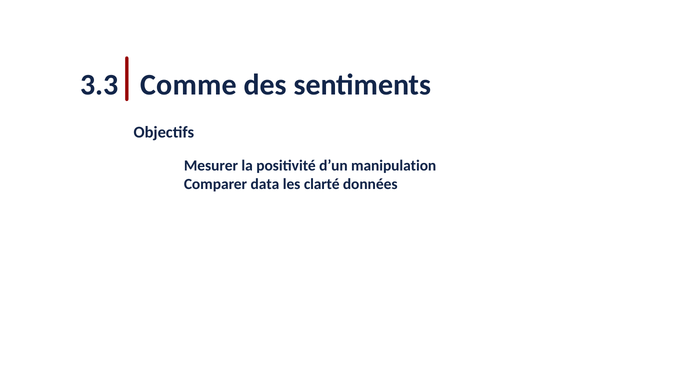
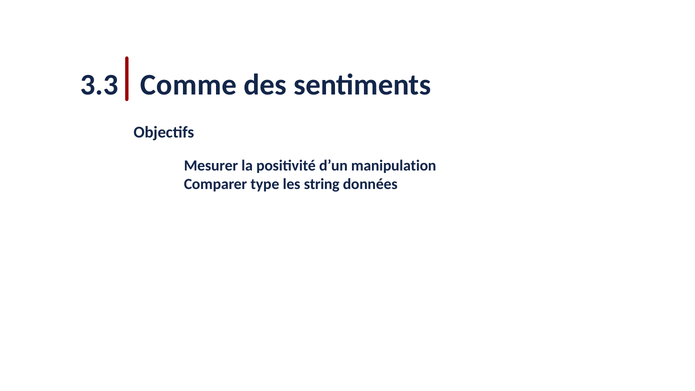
data: data -> type
clarté: clarté -> string
